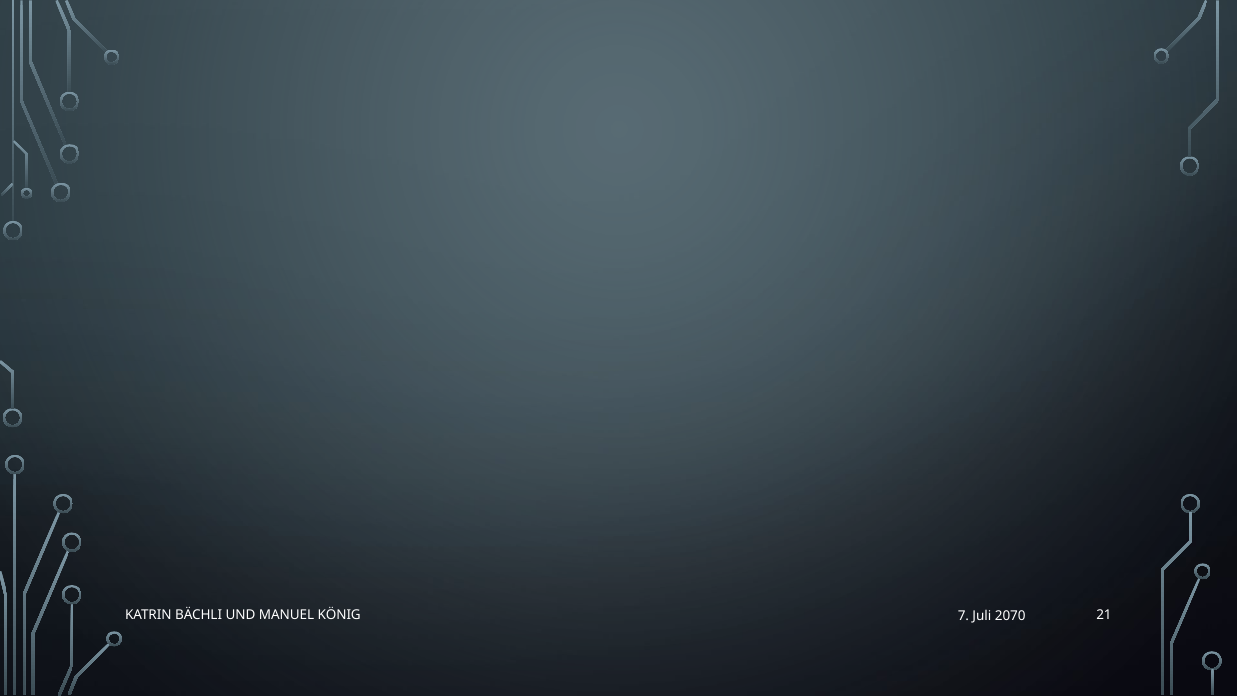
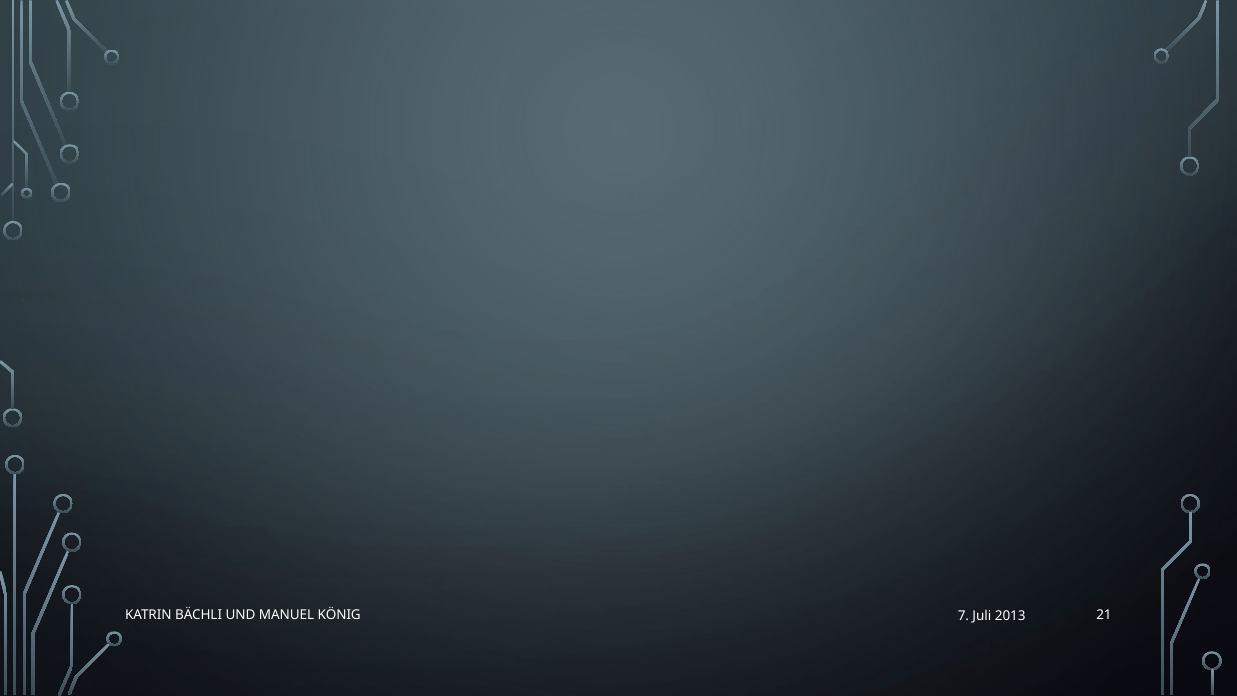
2070: 2070 -> 2013
